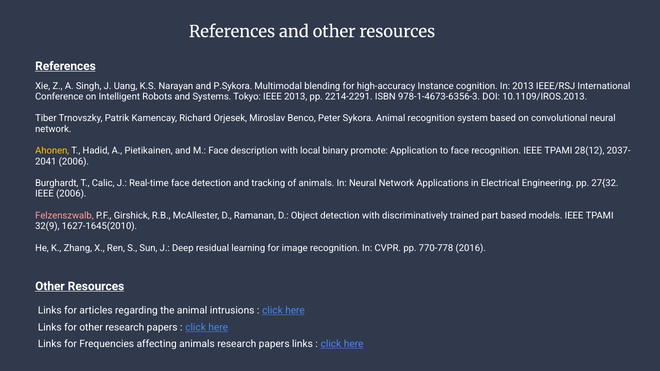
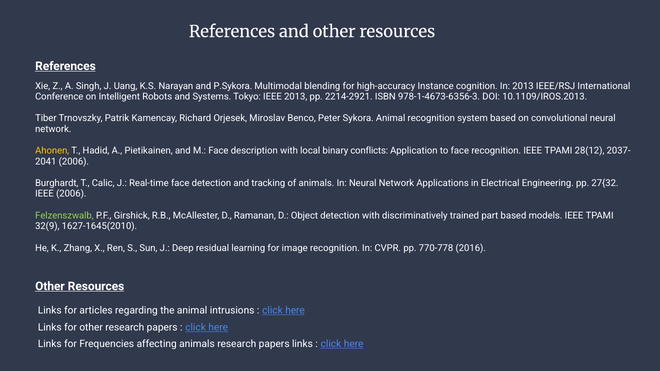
2214-2291: 2214-2291 -> 2214-2921
promote: promote -> conflicts
Felzenszwalb colour: pink -> light green
